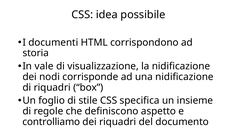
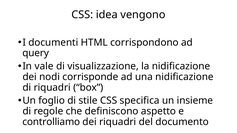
possibile: possibile -> vengono
storia: storia -> query
